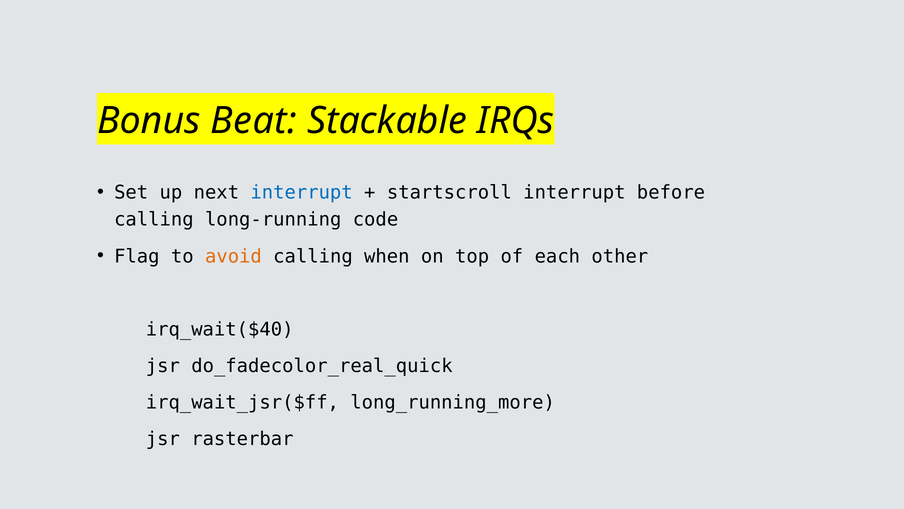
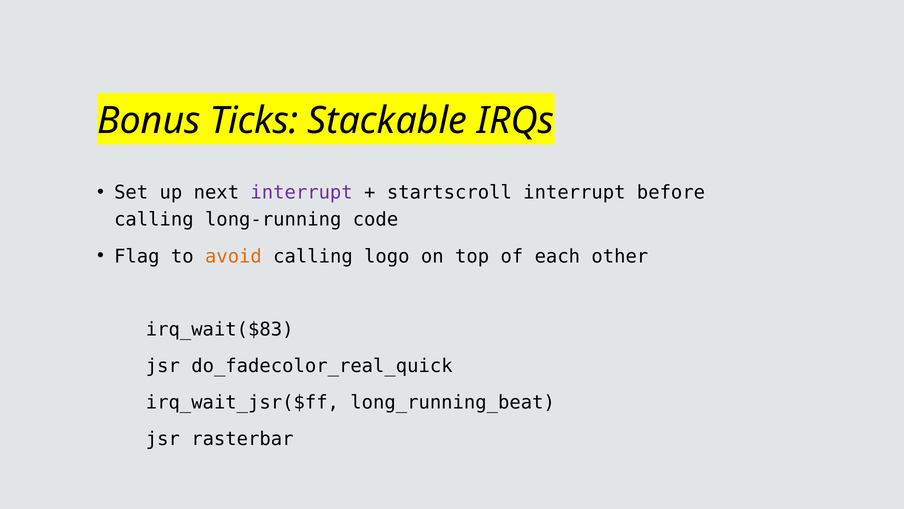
Beat: Beat -> Ticks
interrupt at (302, 192) colour: blue -> purple
when: when -> logo
irq_wait($40: irq_wait($40 -> irq_wait($83
long_running_more: long_running_more -> long_running_beat
